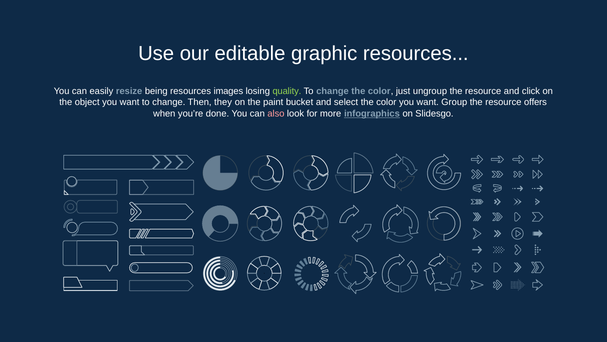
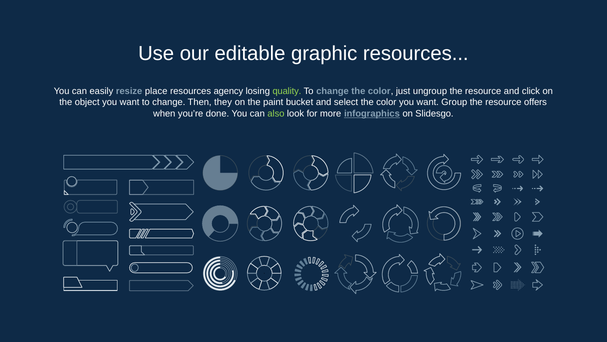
being: being -> place
images: images -> agency
also colour: pink -> light green
